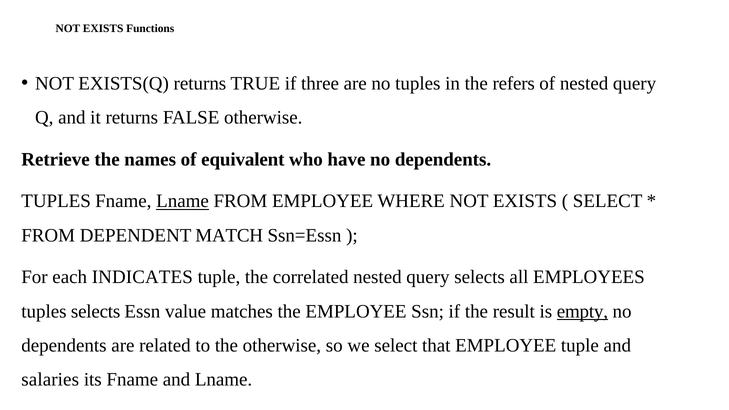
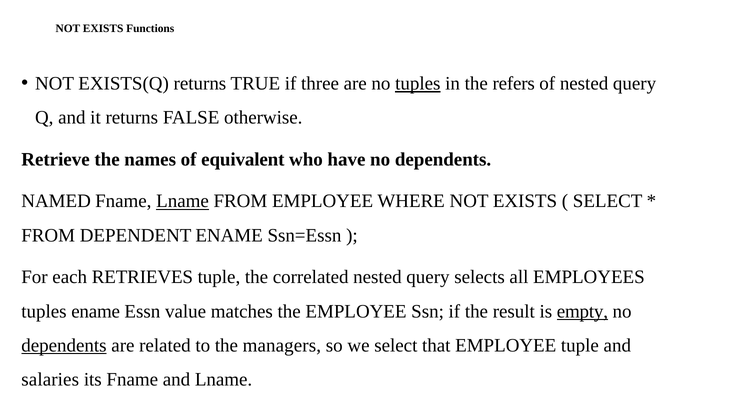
tuples at (418, 84) underline: none -> present
TUPLES at (56, 201): TUPLES -> NAMED
DEPENDENT MATCH: MATCH -> ENAME
INDICATES: INDICATES -> RETRIEVES
tuples selects: selects -> ename
dependents at (64, 346) underline: none -> present
the otherwise: otherwise -> managers
